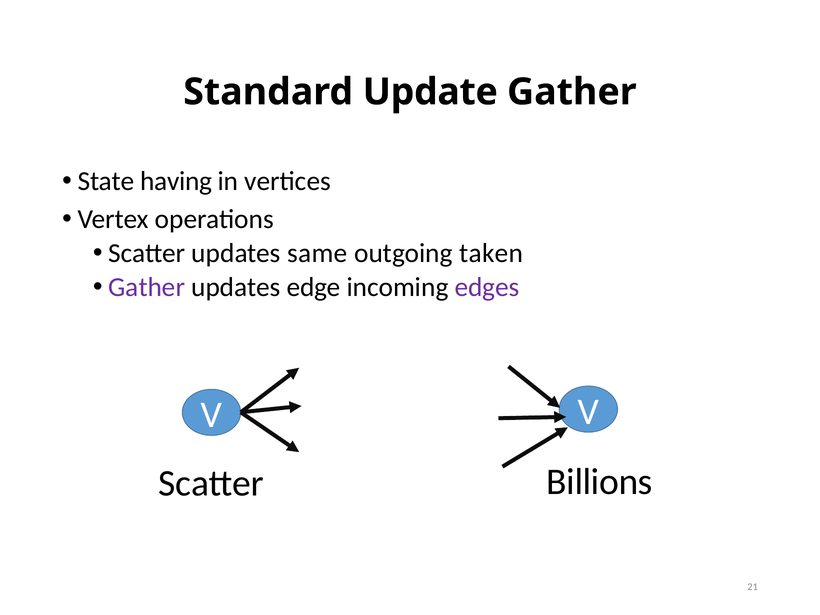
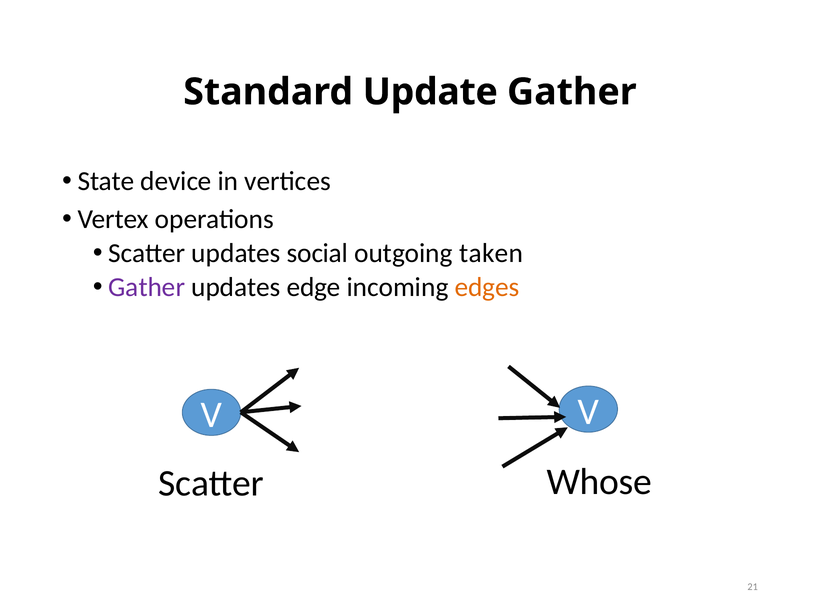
having: having -> device
same: same -> social
edges colour: purple -> orange
Billions: Billions -> Whose
